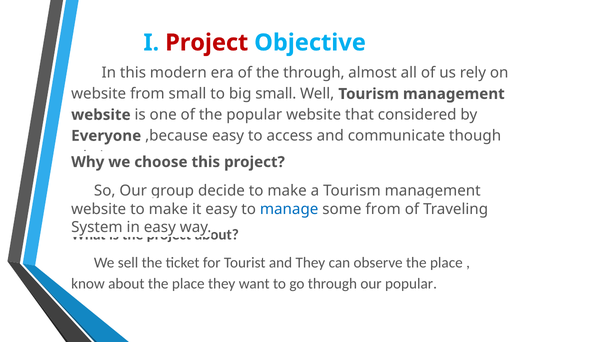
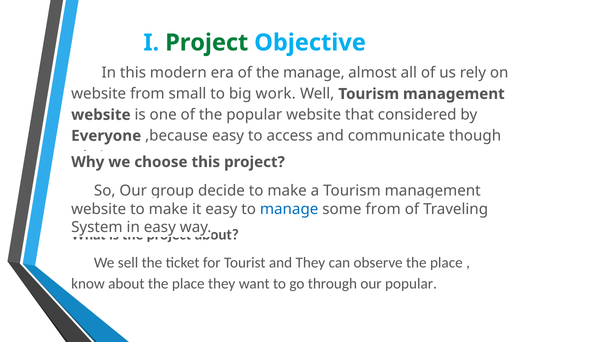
Project at (207, 43) colour: red -> green
the through: through -> manage
big small: small -> work
